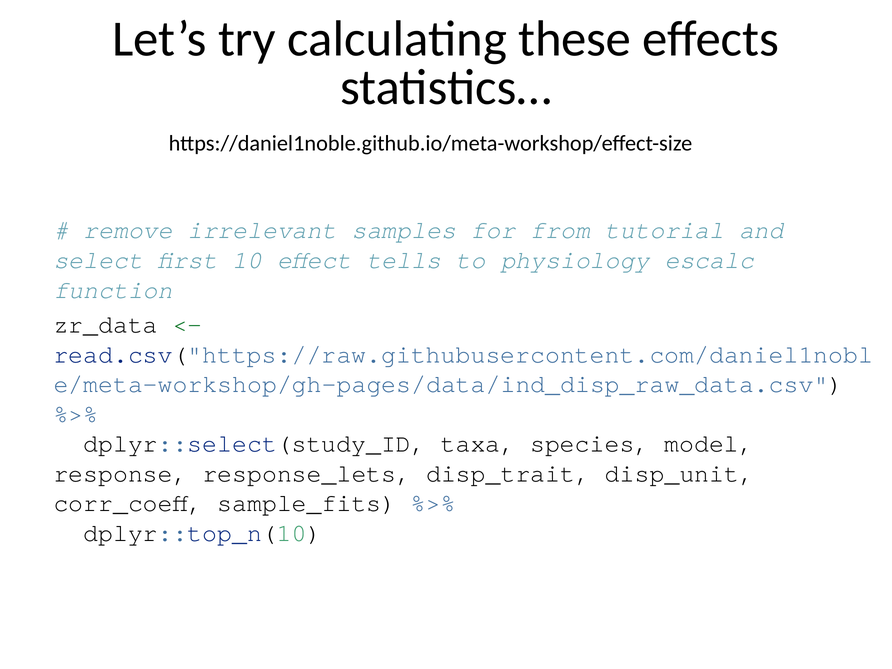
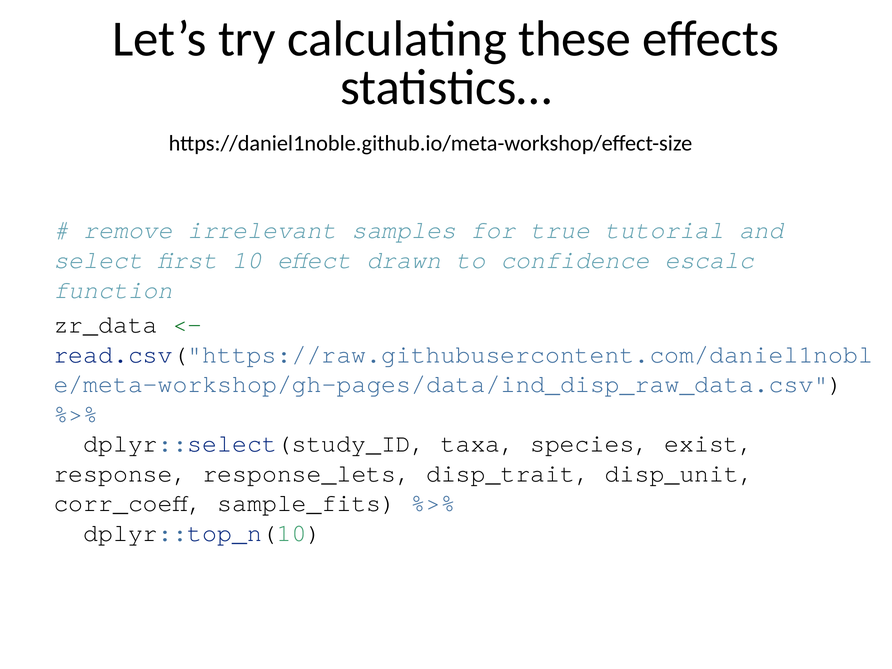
from: from -> true
tells: tells -> drawn
physiology: physiology -> confidence
model: model -> exist
